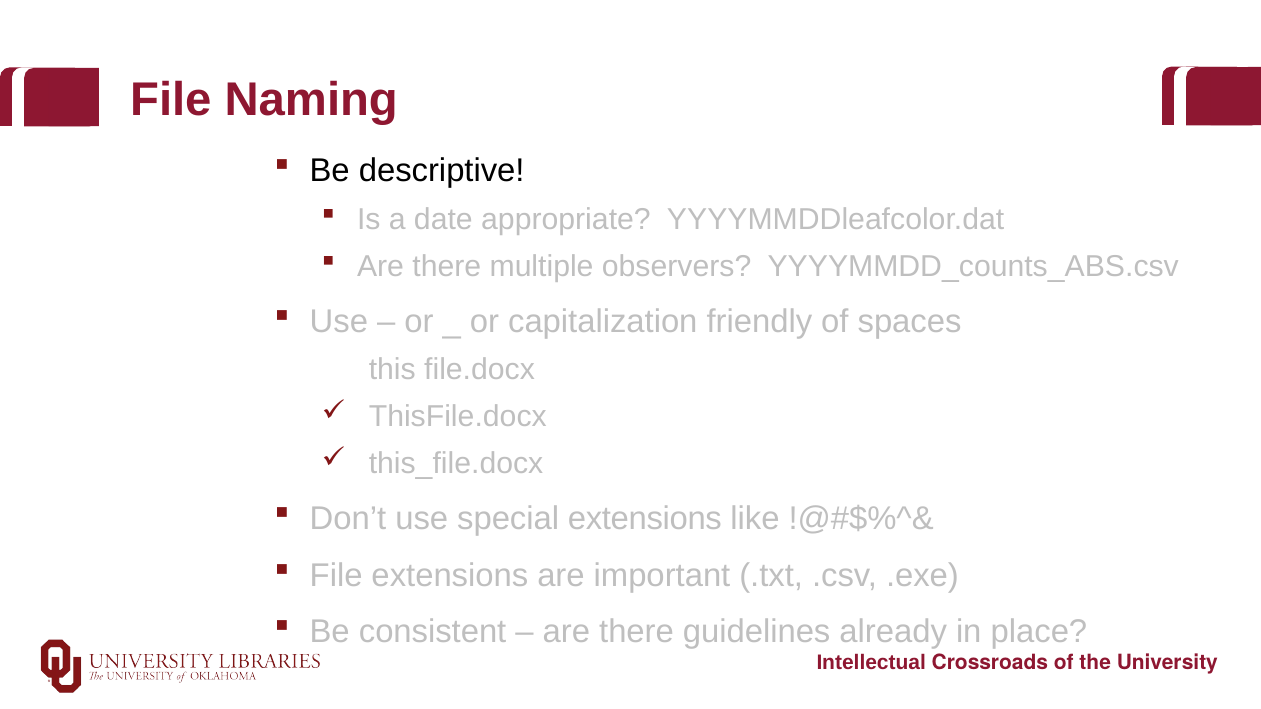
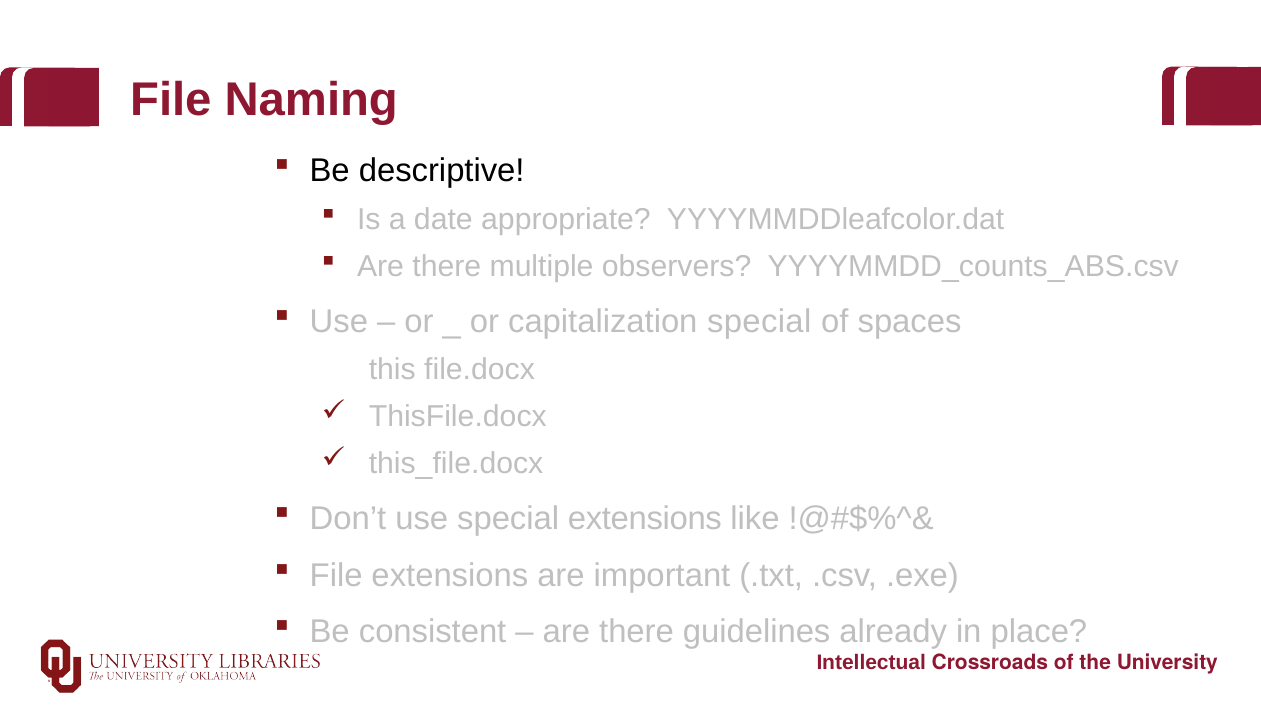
capitalization friendly: friendly -> special
